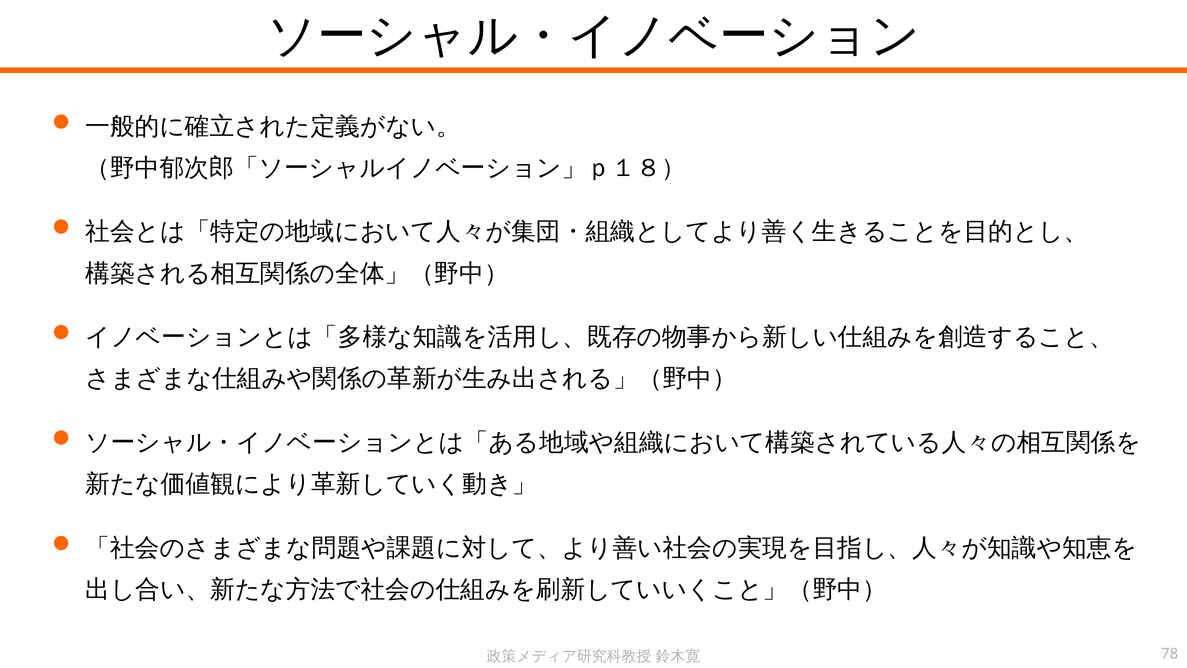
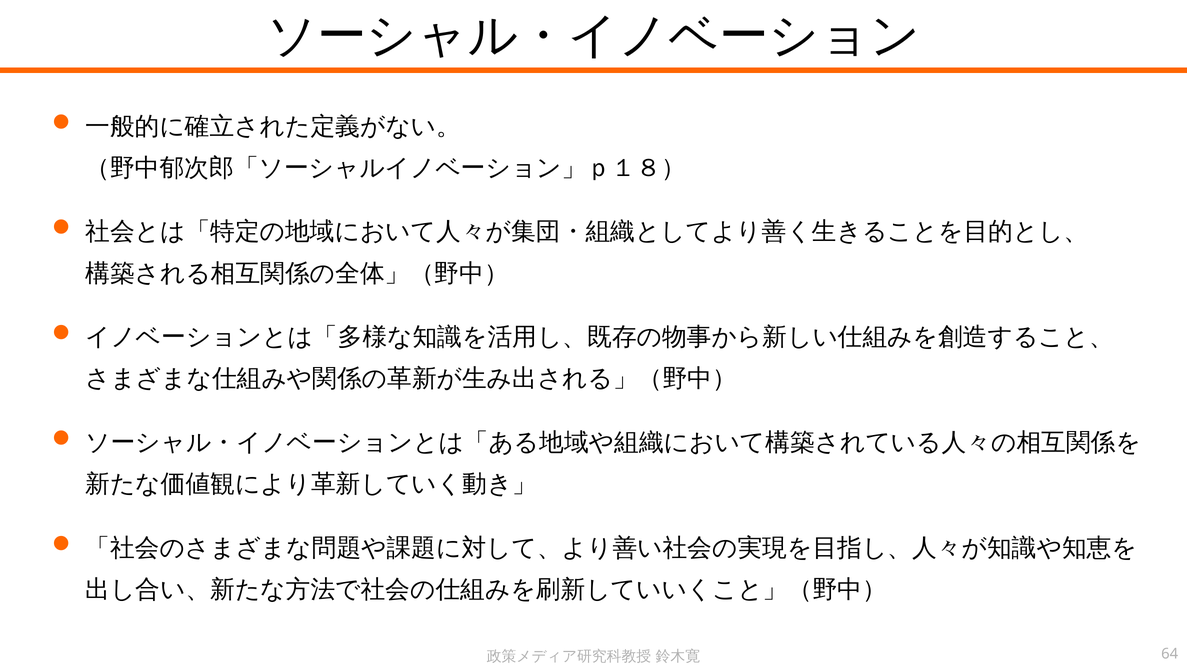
78: 78 -> 64
